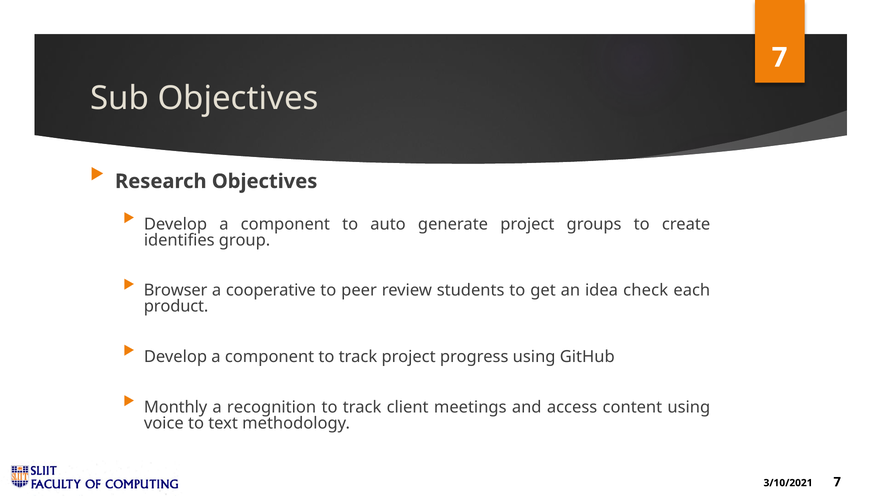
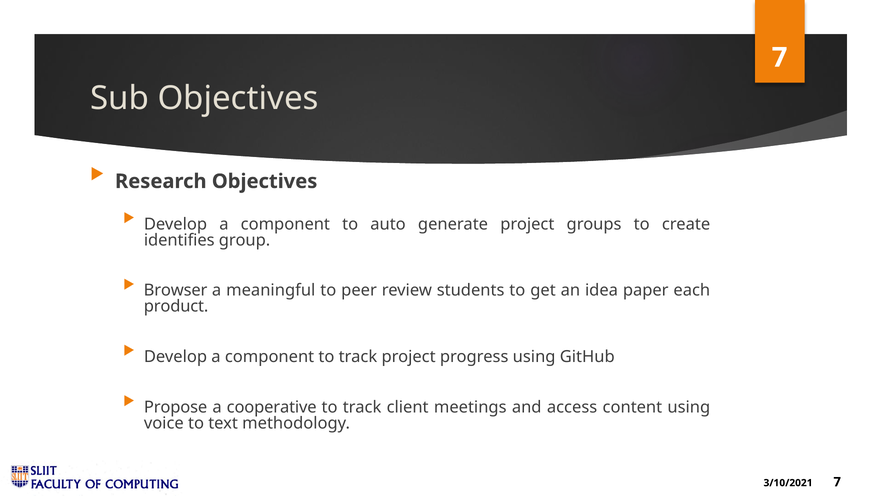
cooperative: cooperative -> meaningful
check: check -> paper
Monthly: Monthly -> Propose
recognition: recognition -> cooperative
